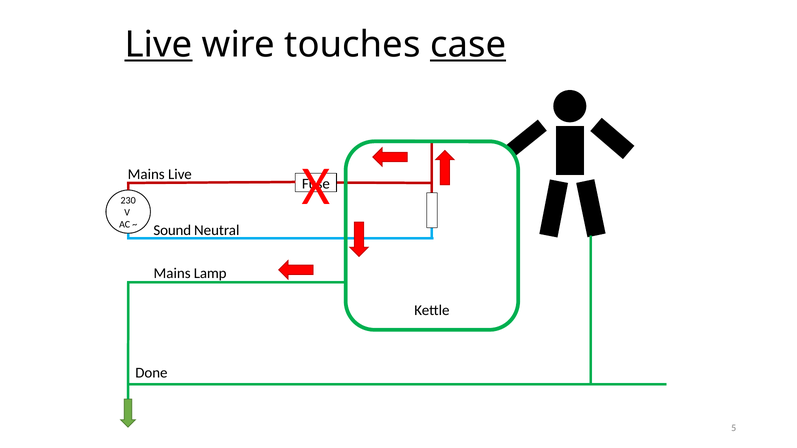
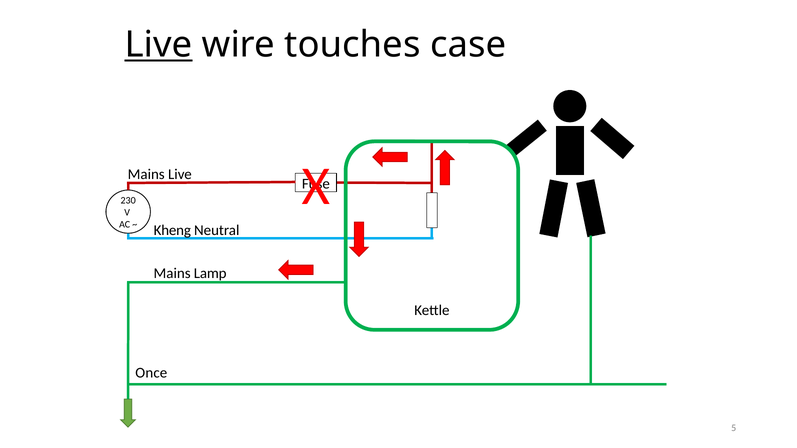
case underline: present -> none
Sound: Sound -> Kheng
Done: Done -> Once
